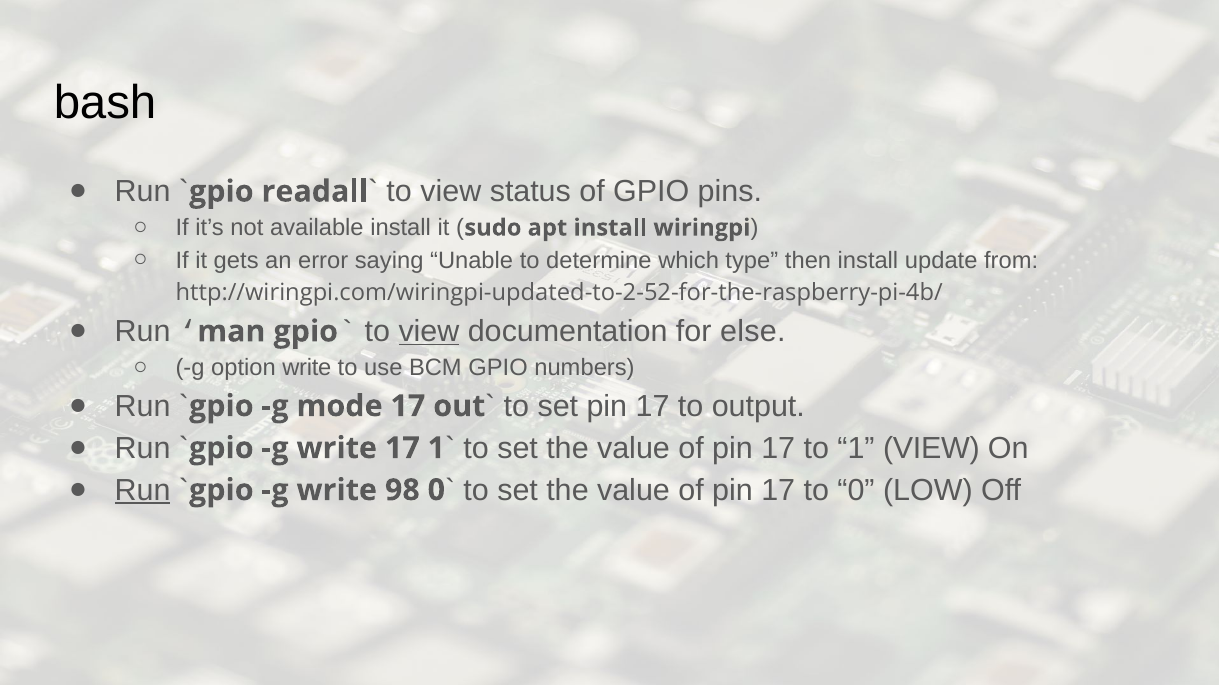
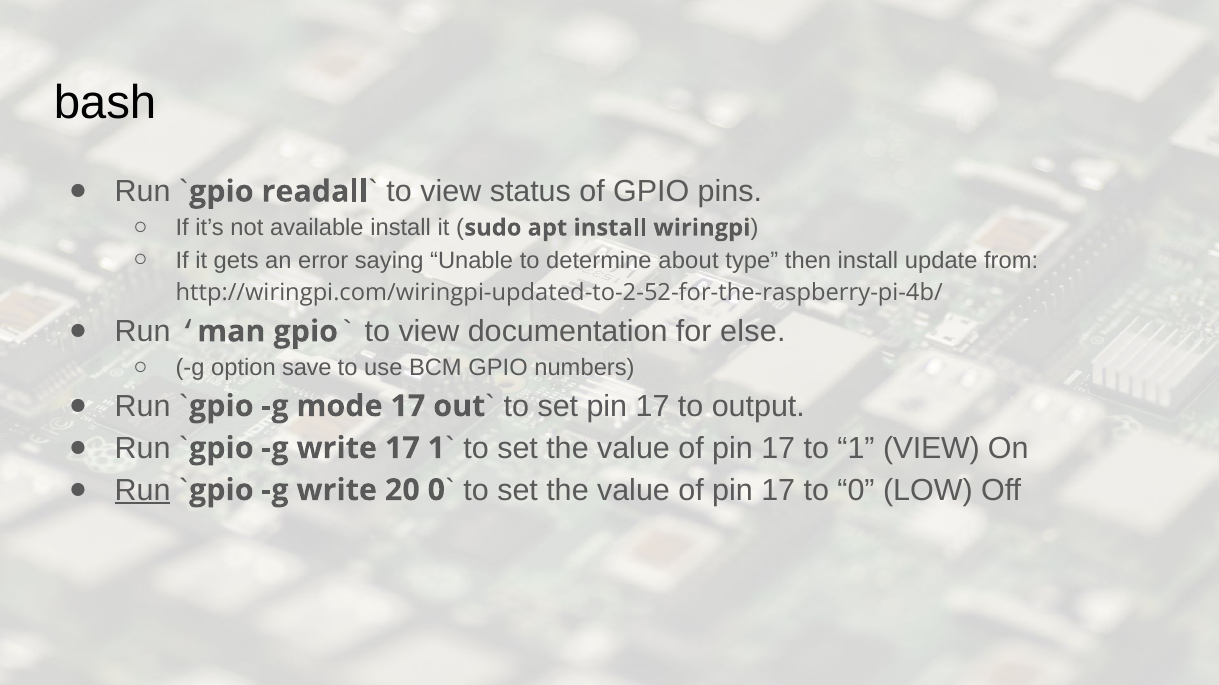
which: which -> about
view at (429, 332) underline: present -> none
option write: write -> save
98: 98 -> 20
